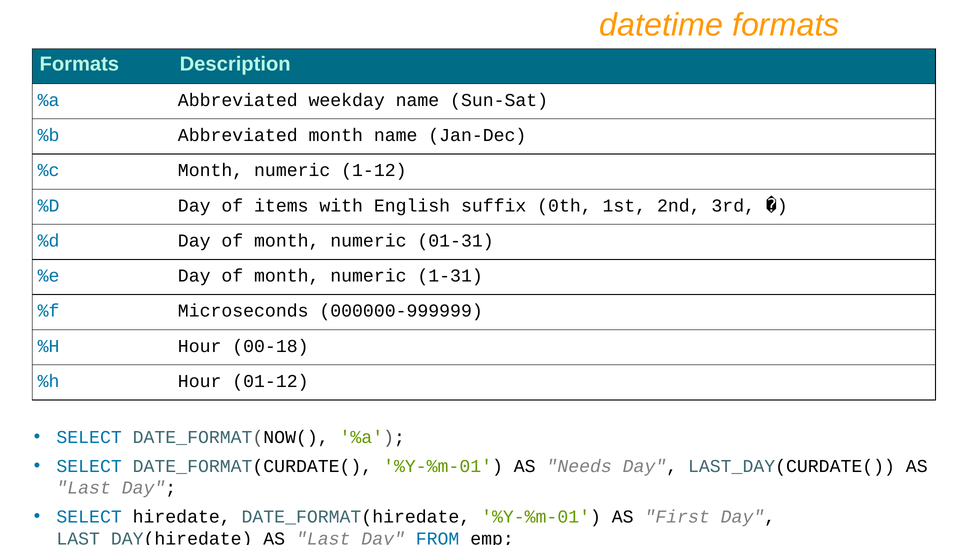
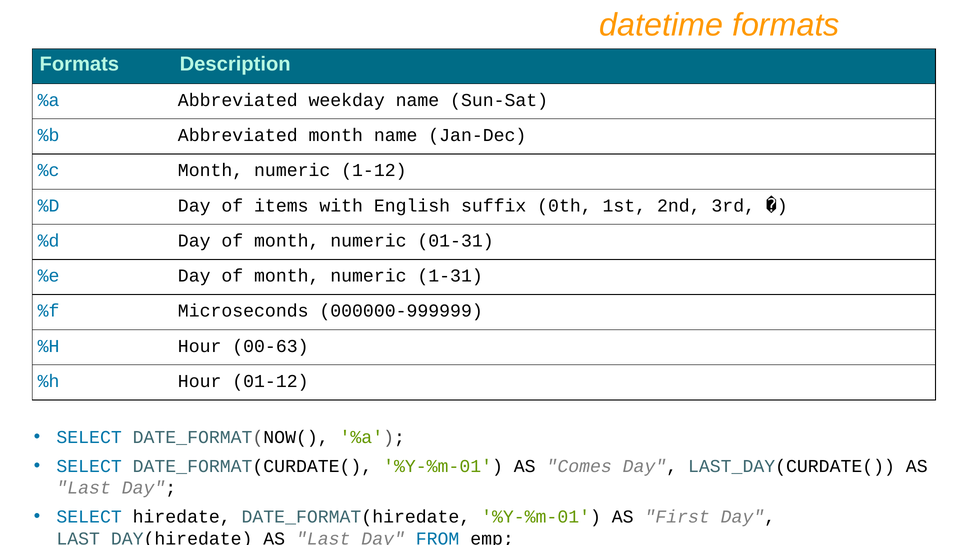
00-18: 00-18 -> 00-63
Needs: Needs -> Comes
